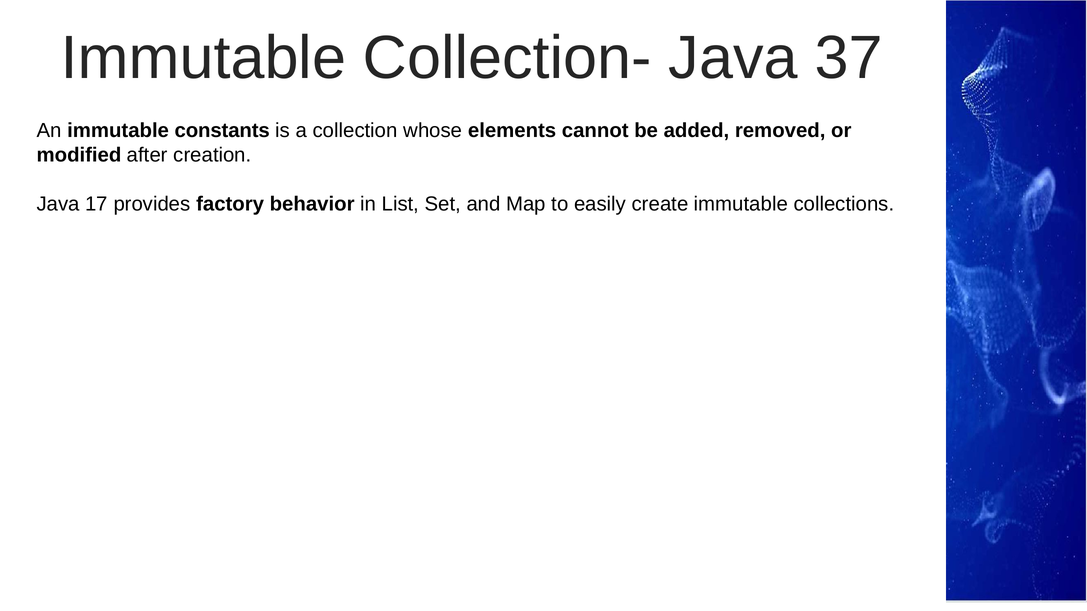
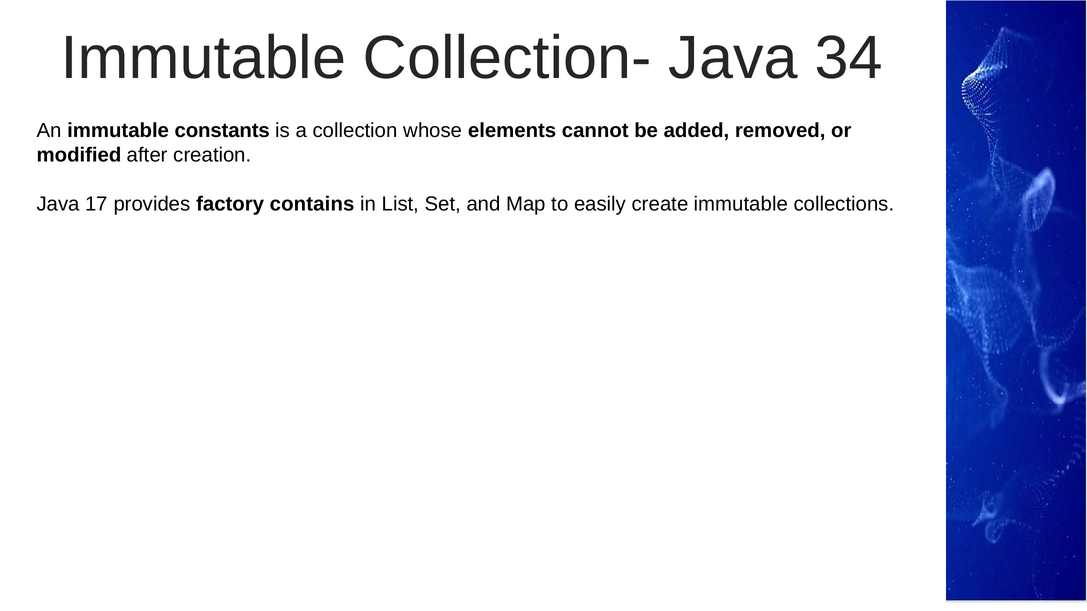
37: 37 -> 34
behavior: behavior -> contains
